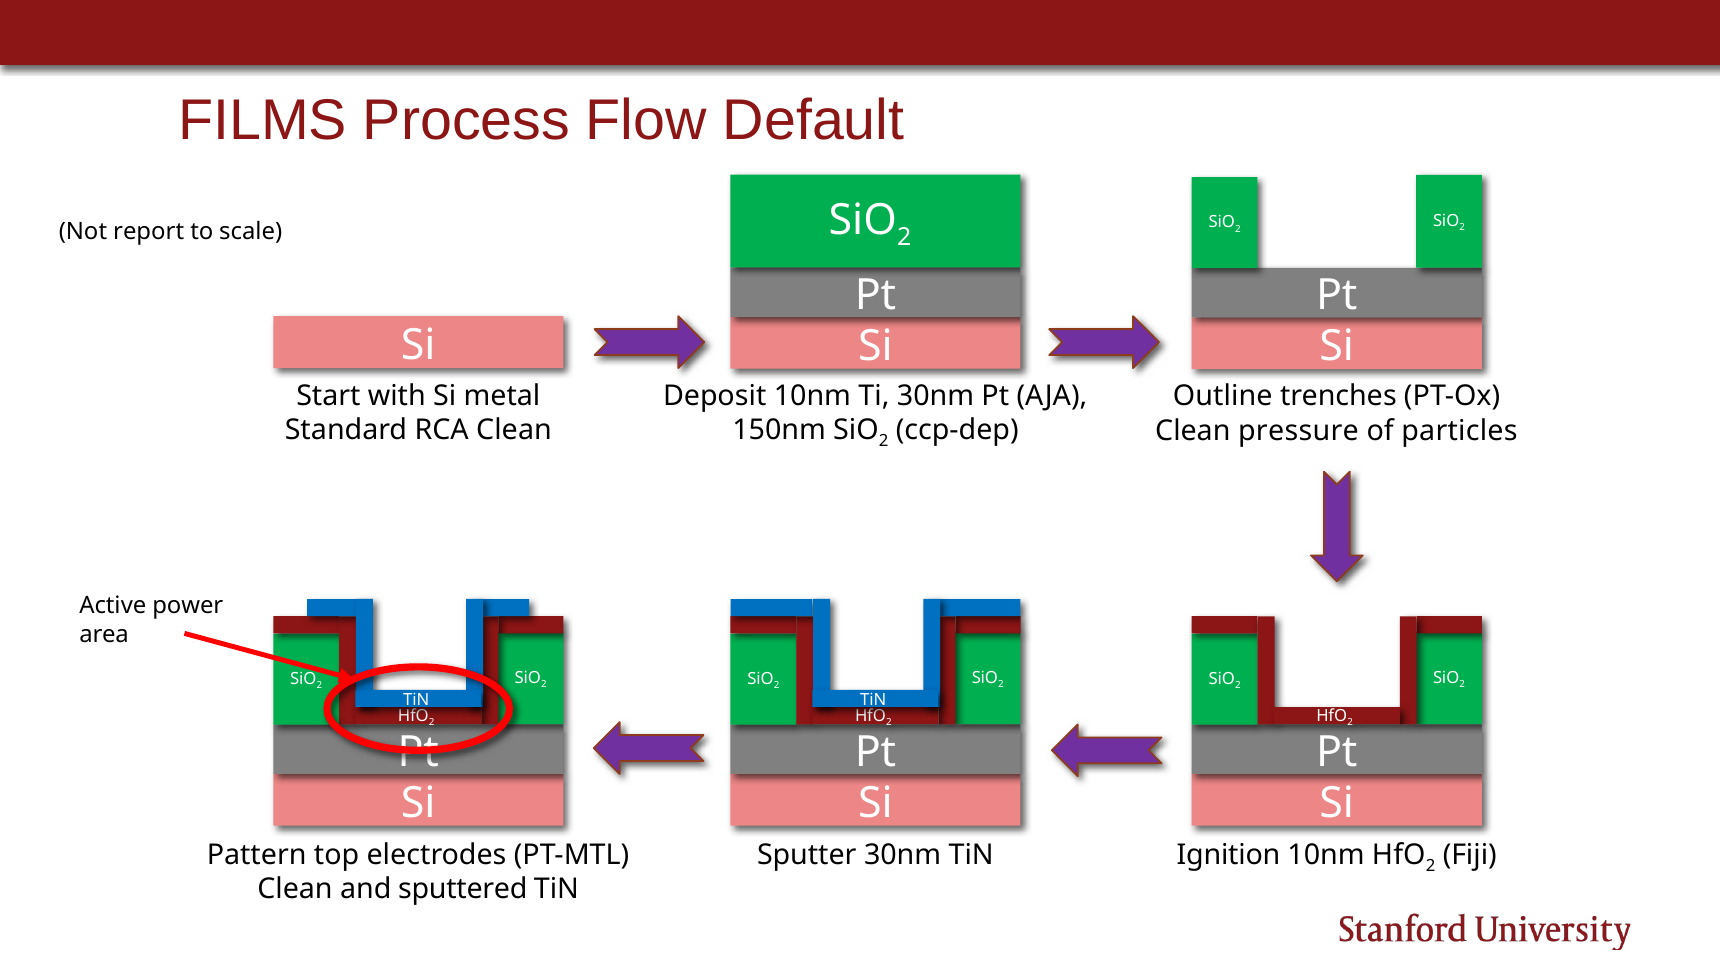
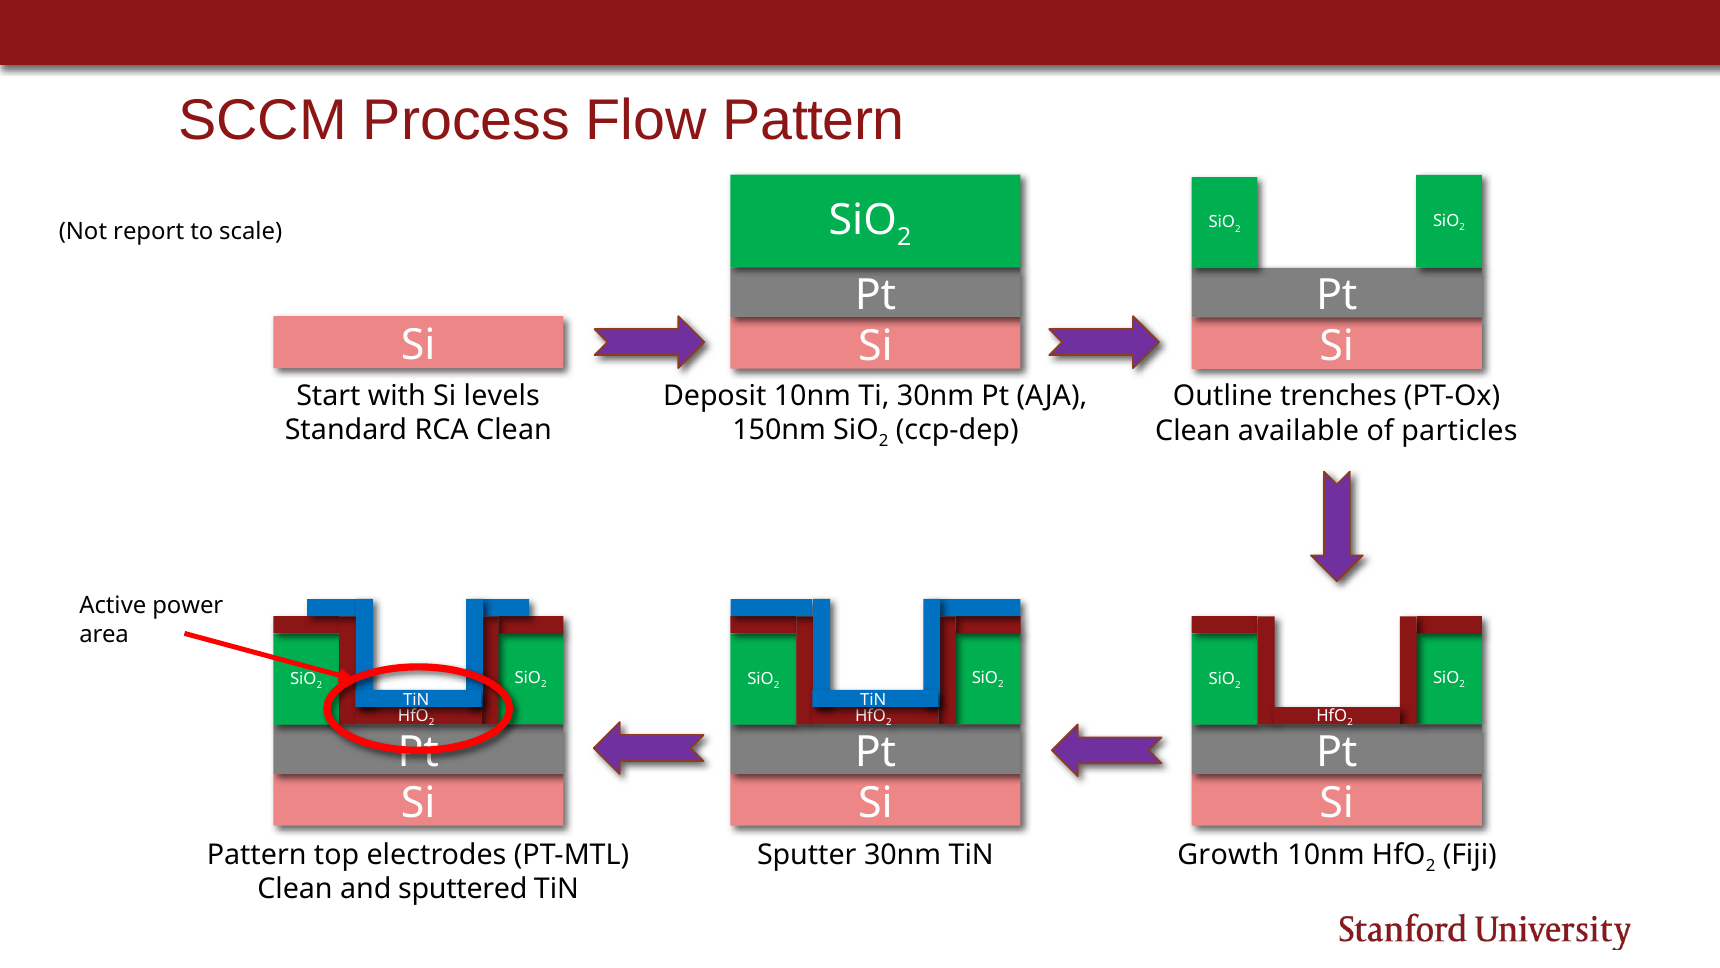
FILMS: FILMS -> SCCM
Flow Default: Default -> Pattern
metal: metal -> levels
pressure: pressure -> available
Ignition: Ignition -> Growth
